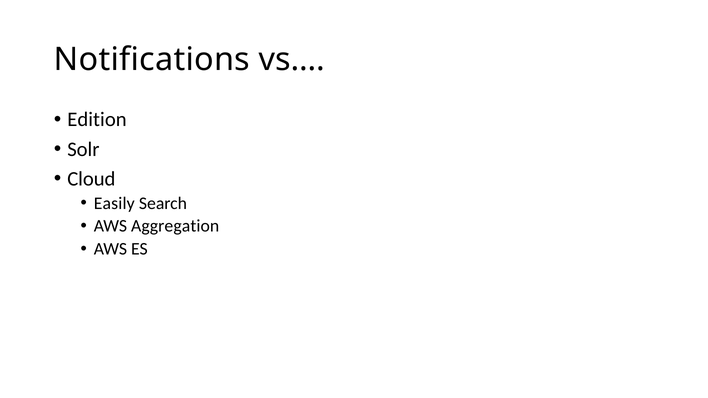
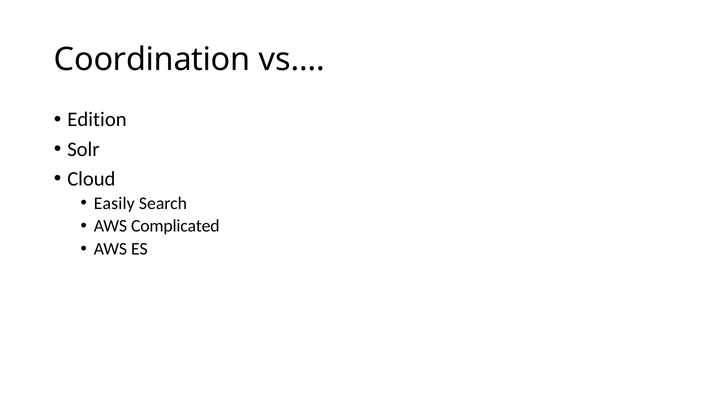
Notifications: Notifications -> Coordination
Aggregation: Aggregation -> Complicated
